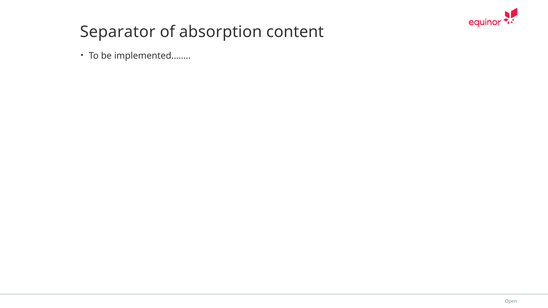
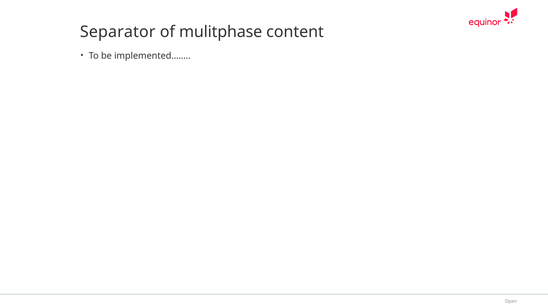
absorption: absorption -> mulitphase
